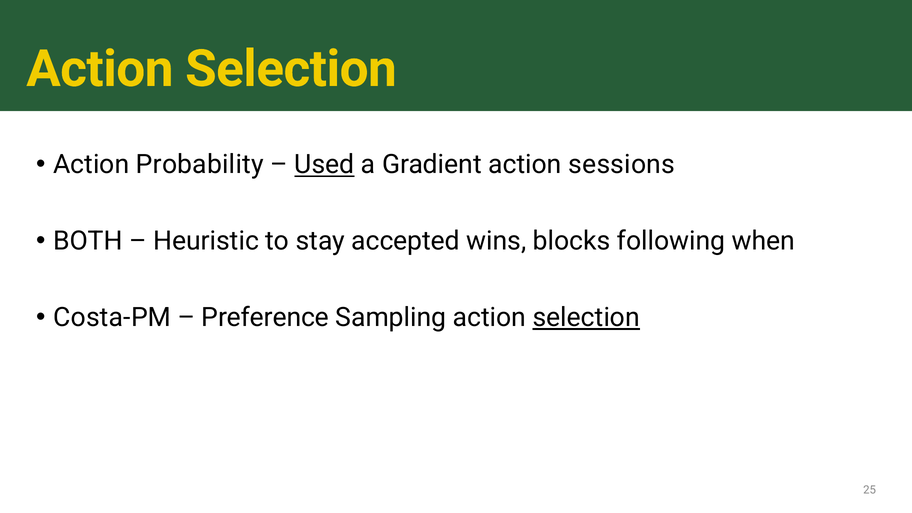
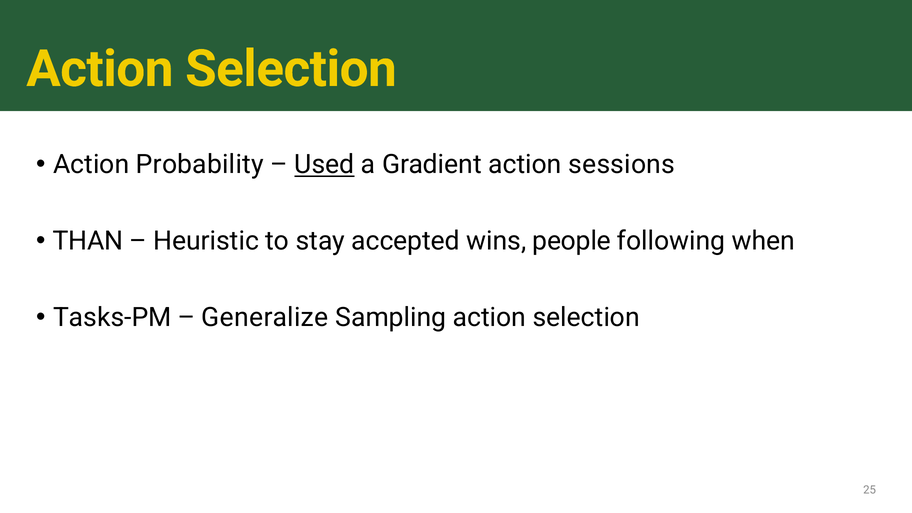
BOTH: BOTH -> THAN
blocks: blocks -> people
Costa-PM: Costa-PM -> Tasks-PM
Preference: Preference -> Generalize
selection at (586, 318) underline: present -> none
